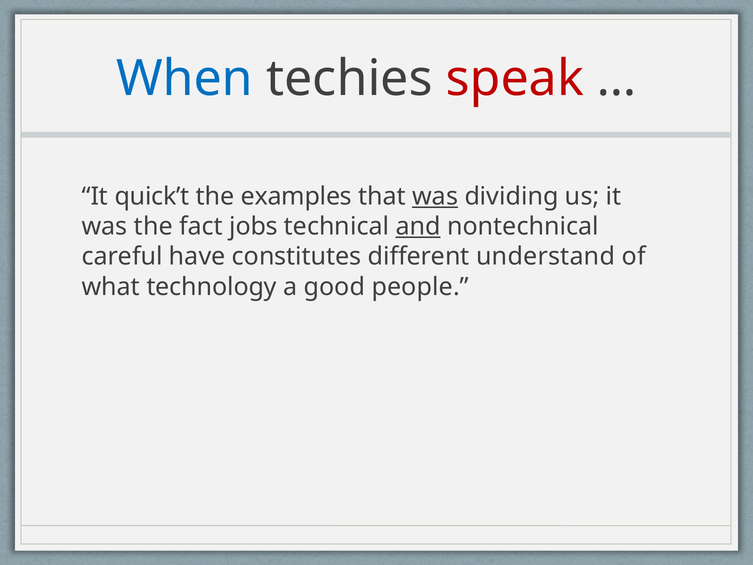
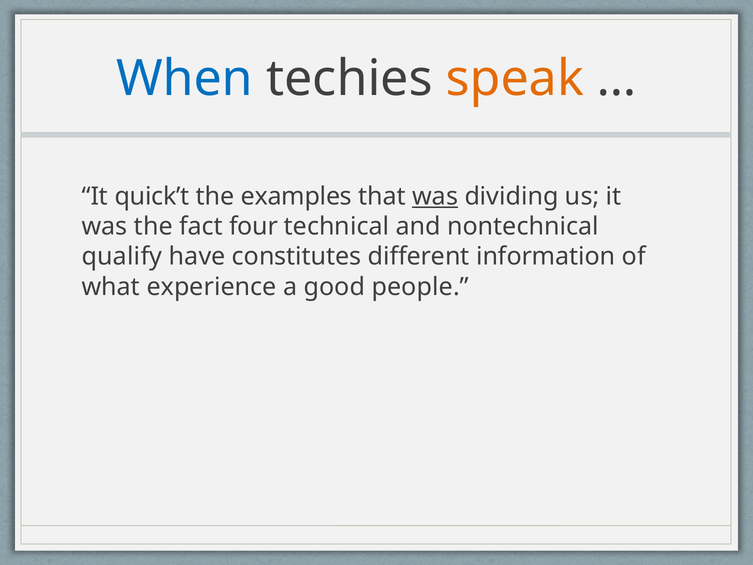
speak colour: red -> orange
jobs: jobs -> four
and underline: present -> none
careful: careful -> qualify
understand: understand -> information
technology: technology -> experience
